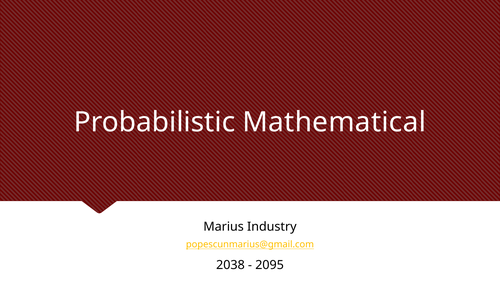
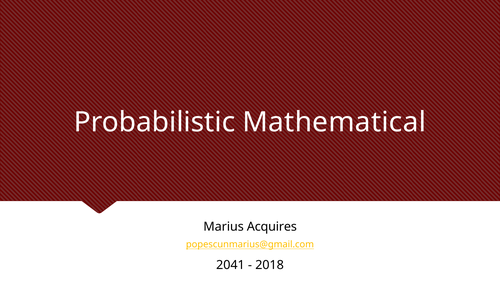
Industry: Industry -> Acquires
2038: 2038 -> 2041
2095: 2095 -> 2018
